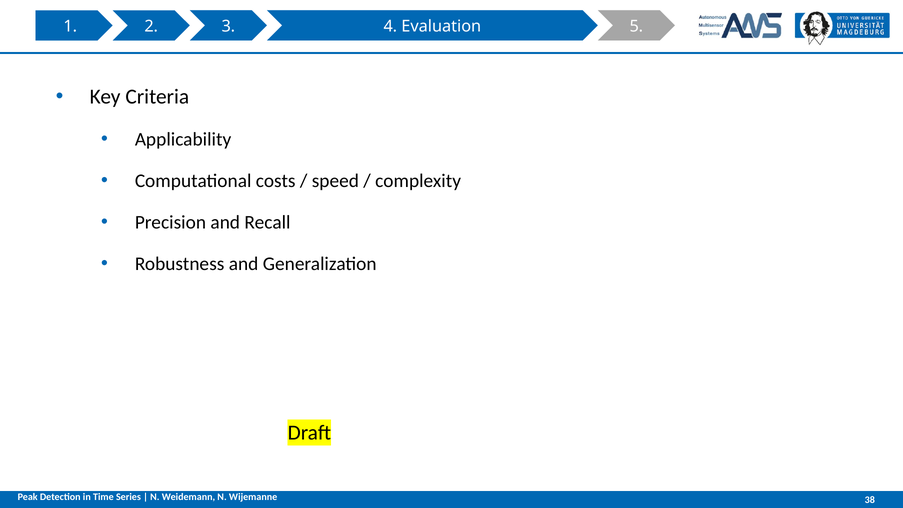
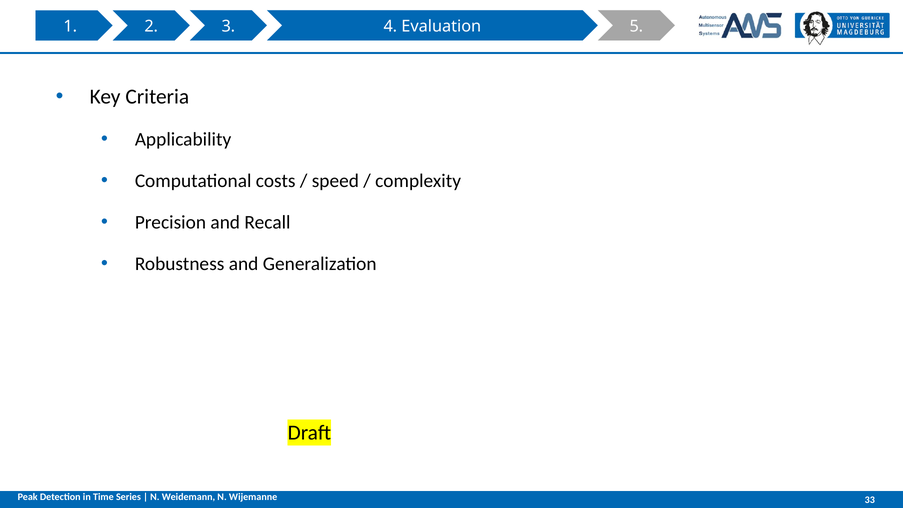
38: 38 -> 33
